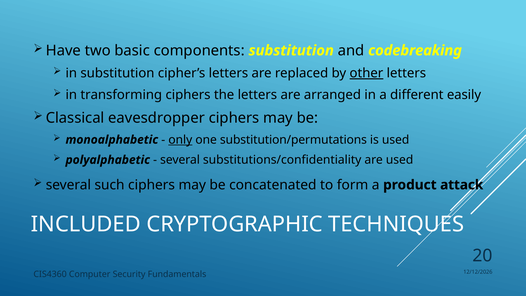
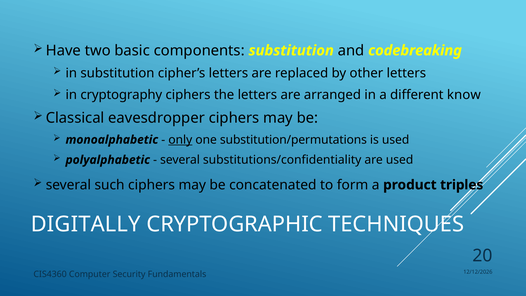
other underline: present -> none
transforming: transforming -> cryptography
easily: easily -> know
attack: attack -> triples
INCLUDED: INCLUDED -> DIGITALLY
